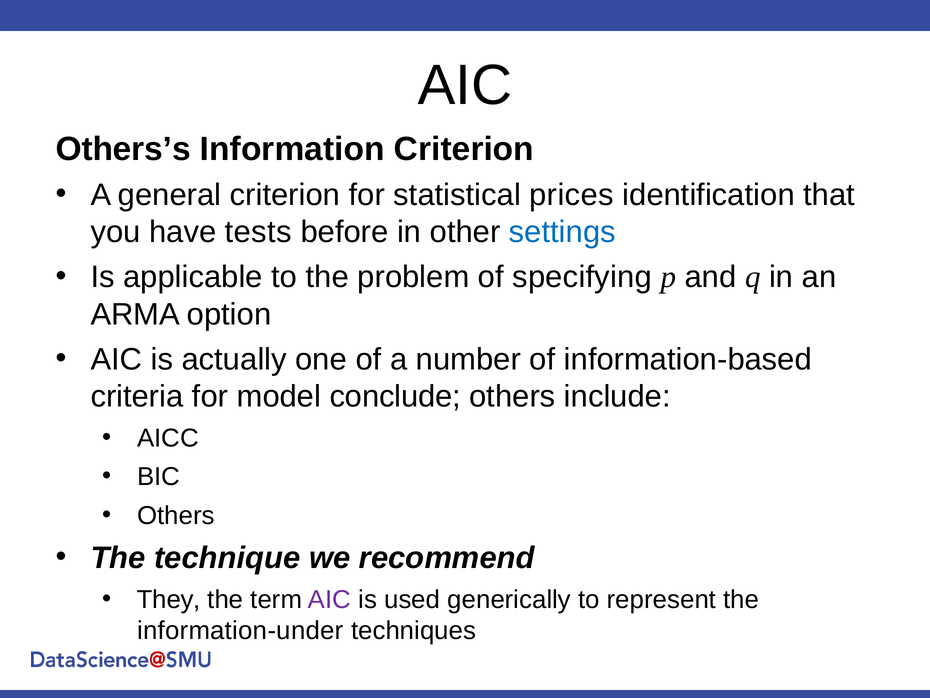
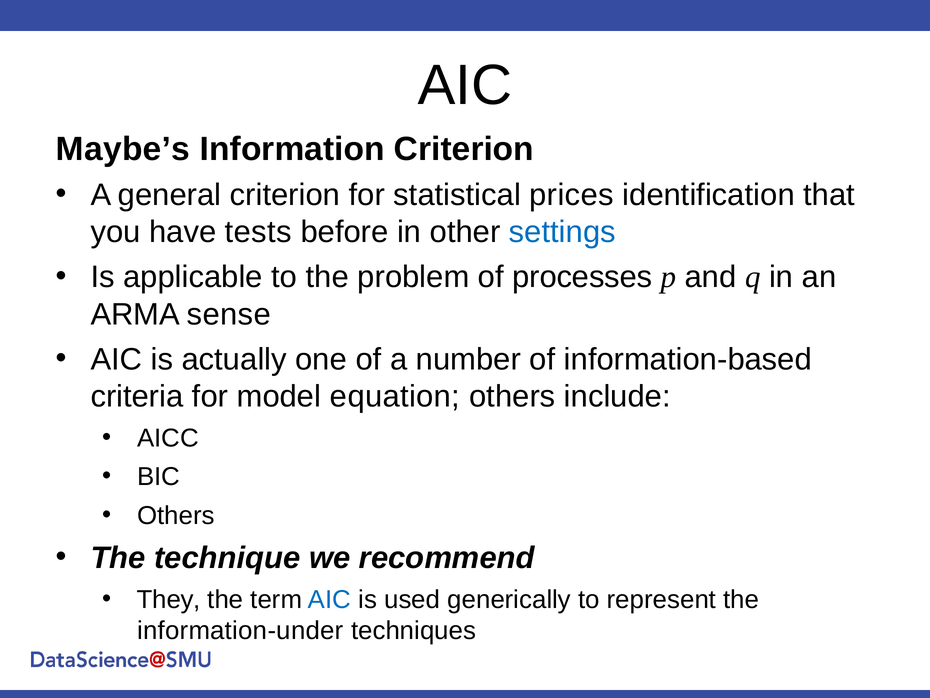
Others’s: Others’s -> Maybe’s
specifying: specifying -> processes
option: option -> sense
conclude: conclude -> equation
AIC at (330, 599) colour: purple -> blue
